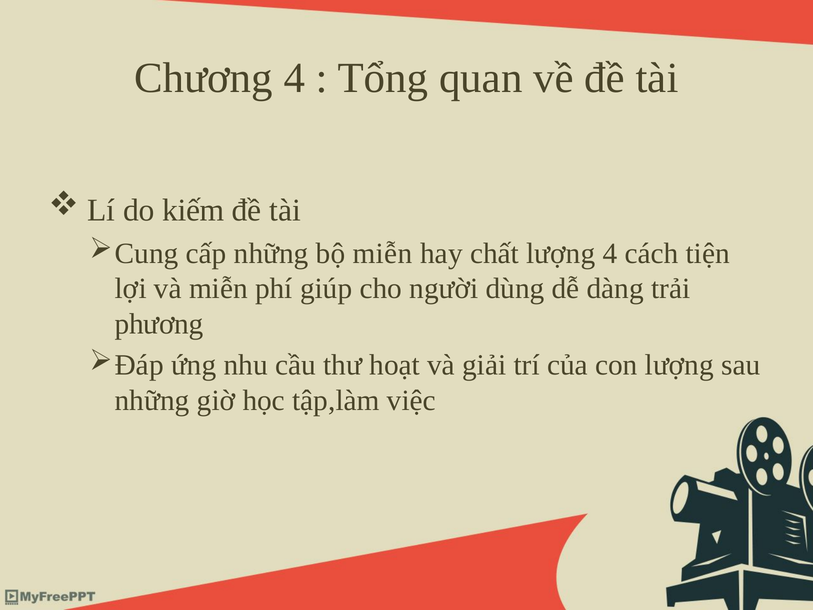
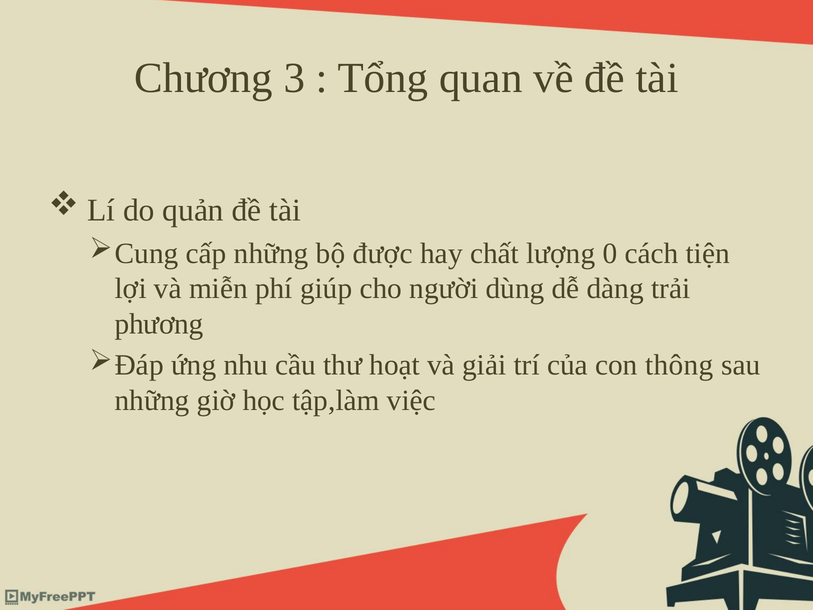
Chương 4: 4 -> 3
kiếm: kiếm -> quản
bộ miễn: miễn -> được
lượng 4: 4 -> 0
con lượng: lượng -> thông
